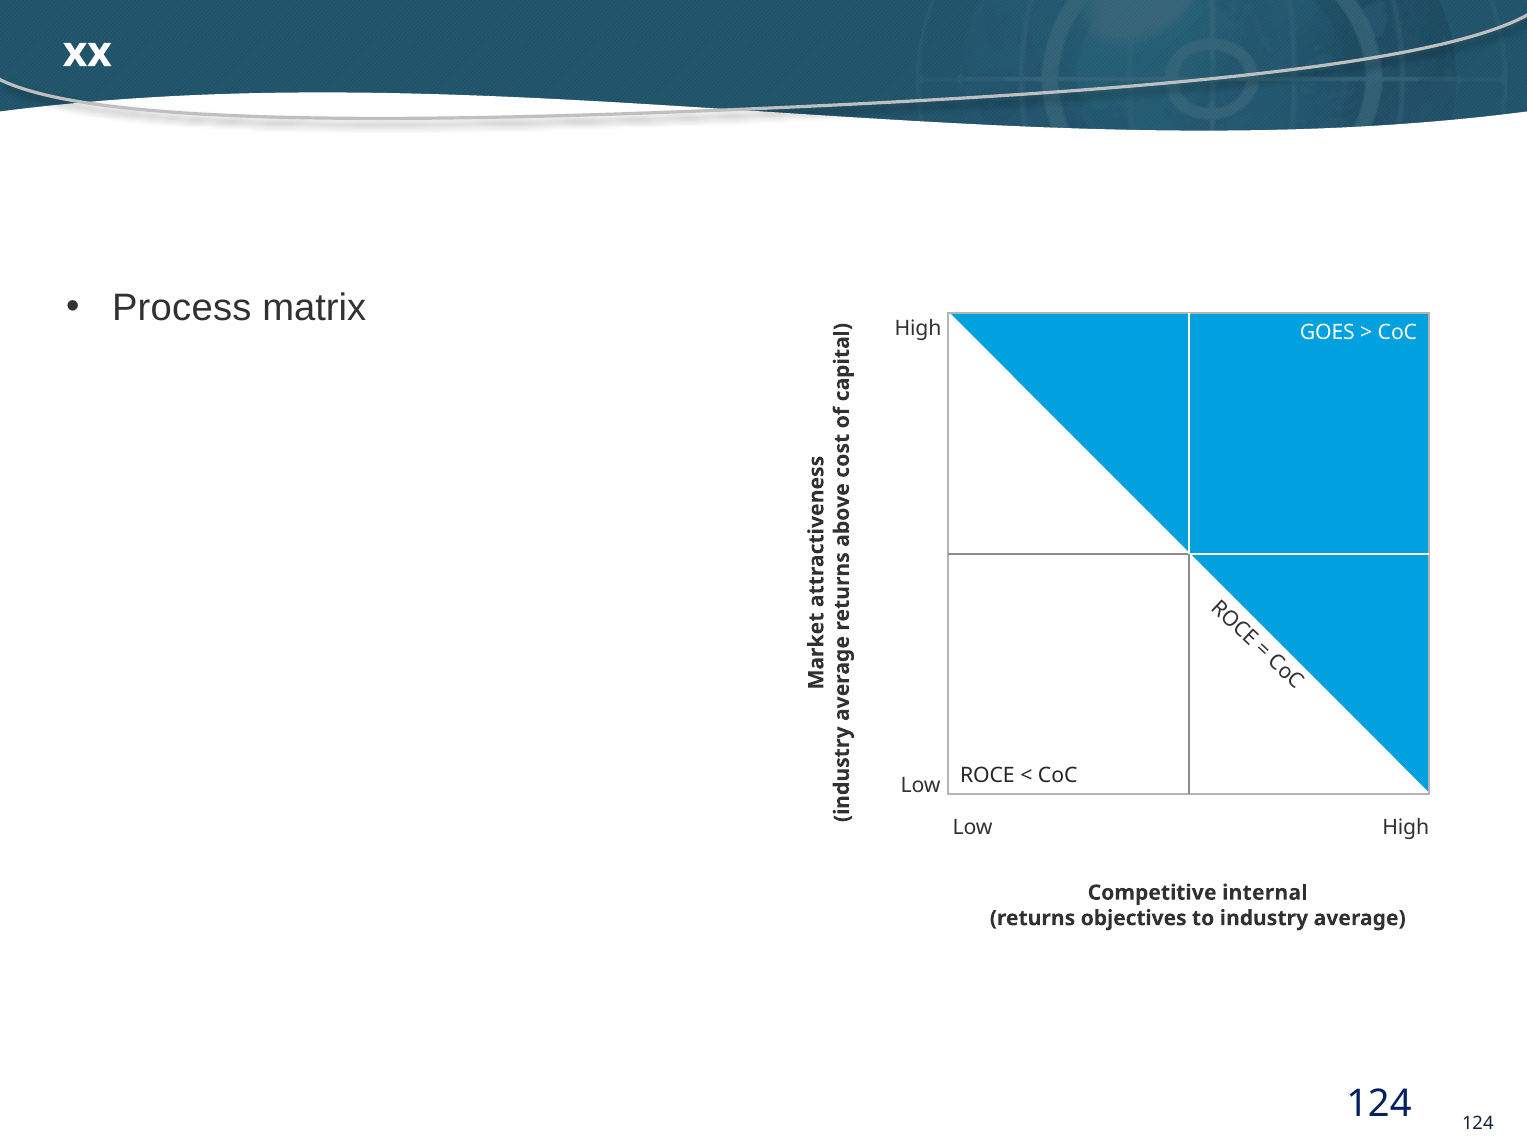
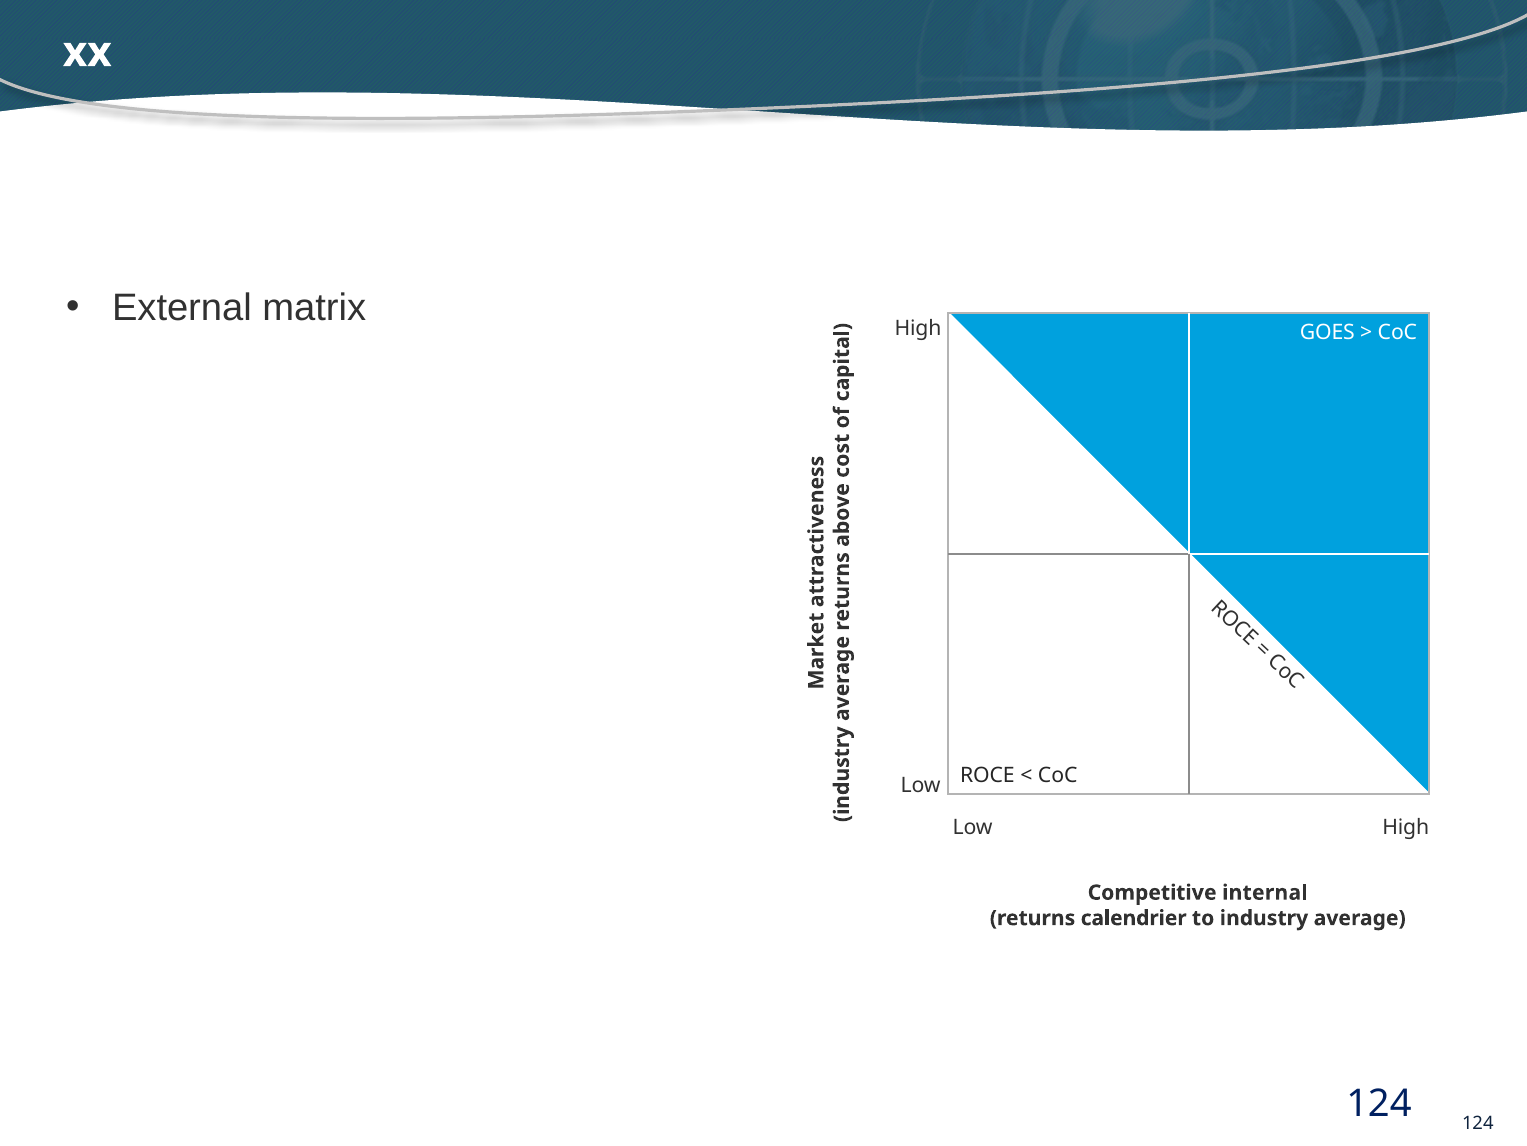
Process: Process -> External
objectives: objectives -> calendrier
